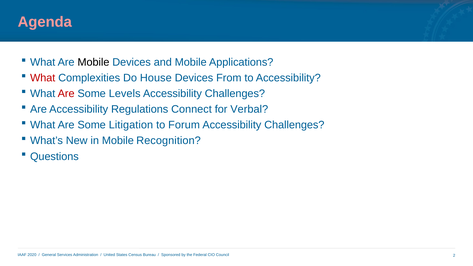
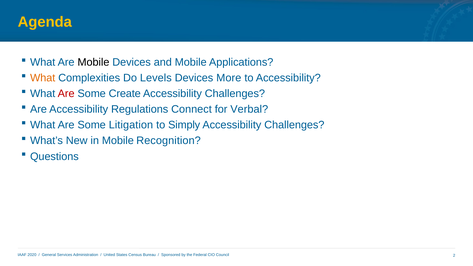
Agenda colour: pink -> yellow
What at (43, 78) colour: red -> orange
House: House -> Levels
From: From -> More
Levels: Levels -> Create
Forum: Forum -> Simply
